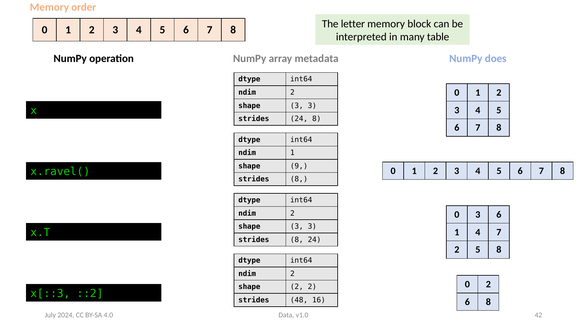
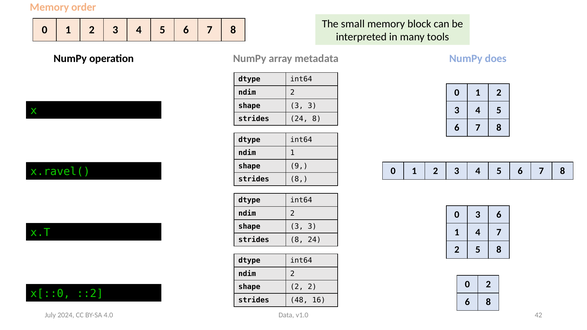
letter: letter -> small
table: table -> tools
x[::3: x[::3 -> x[::0
